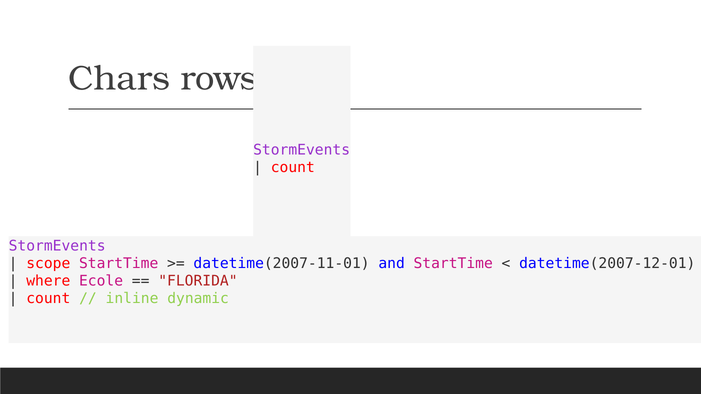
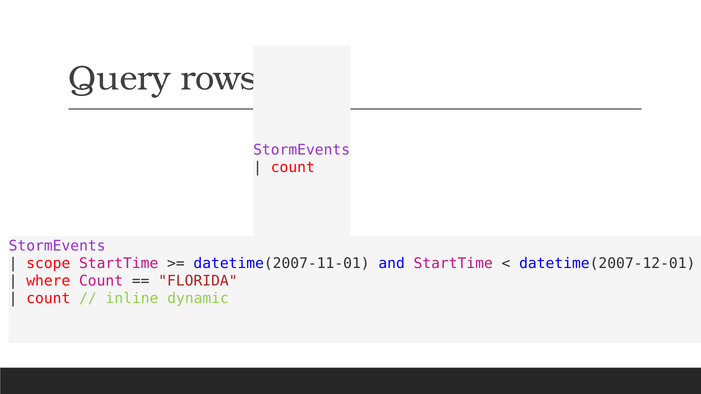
Chars: Chars -> Query
where Ecole: Ecole -> Count
